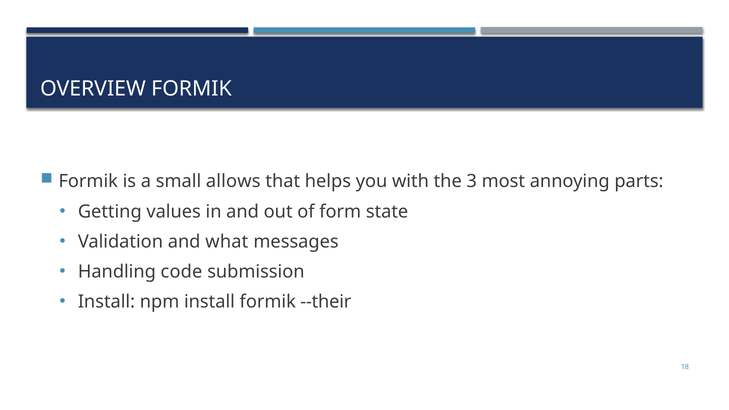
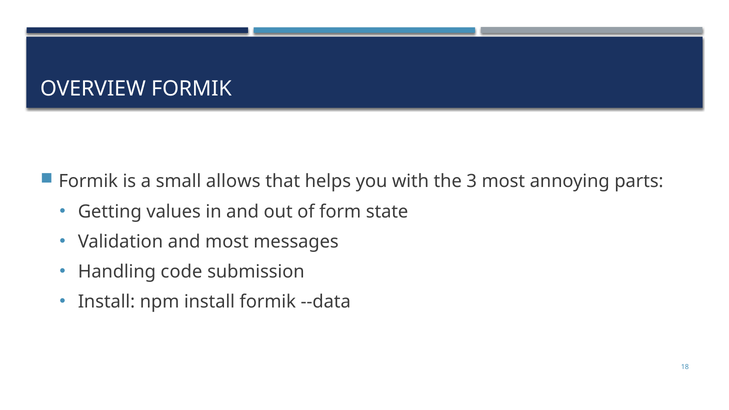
and what: what -> most
--their: --their -> --data
